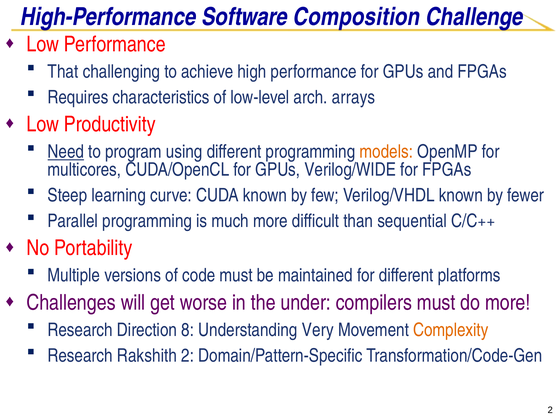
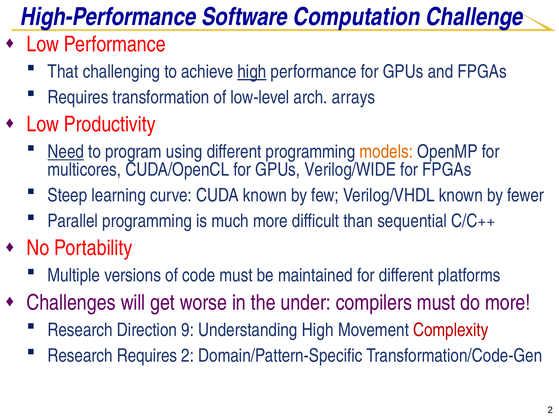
Composition: Composition -> Computation
high at (252, 72) underline: none -> present
characteristics: characteristics -> transformation
8: 8 -> 9
Understanding Very: Very -> High
Complexity colour: orange -> red
Research Rakshith: Rakshith -> Requires
